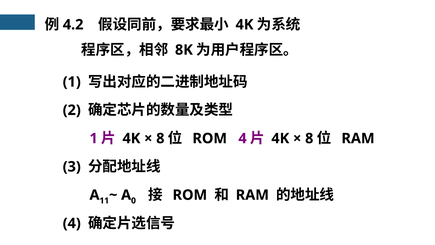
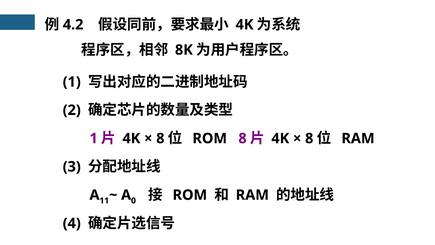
ROM 4: 4 -> 8
